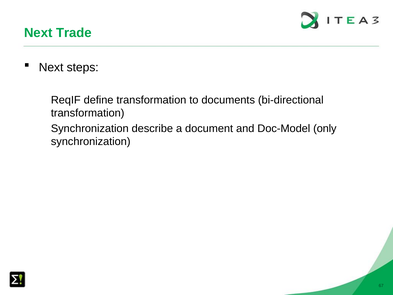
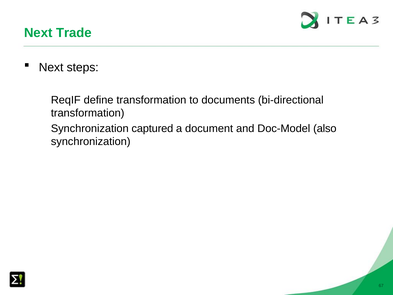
describe: describe -> captured
only: only -> also
